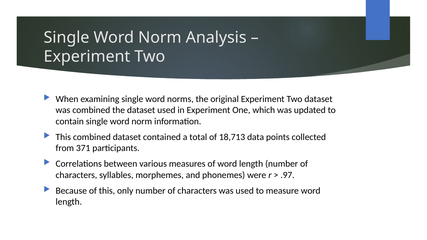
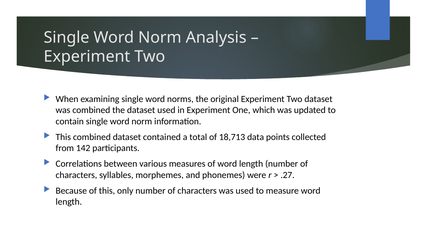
371: 371 -> 142
.97: .97 -> .27
